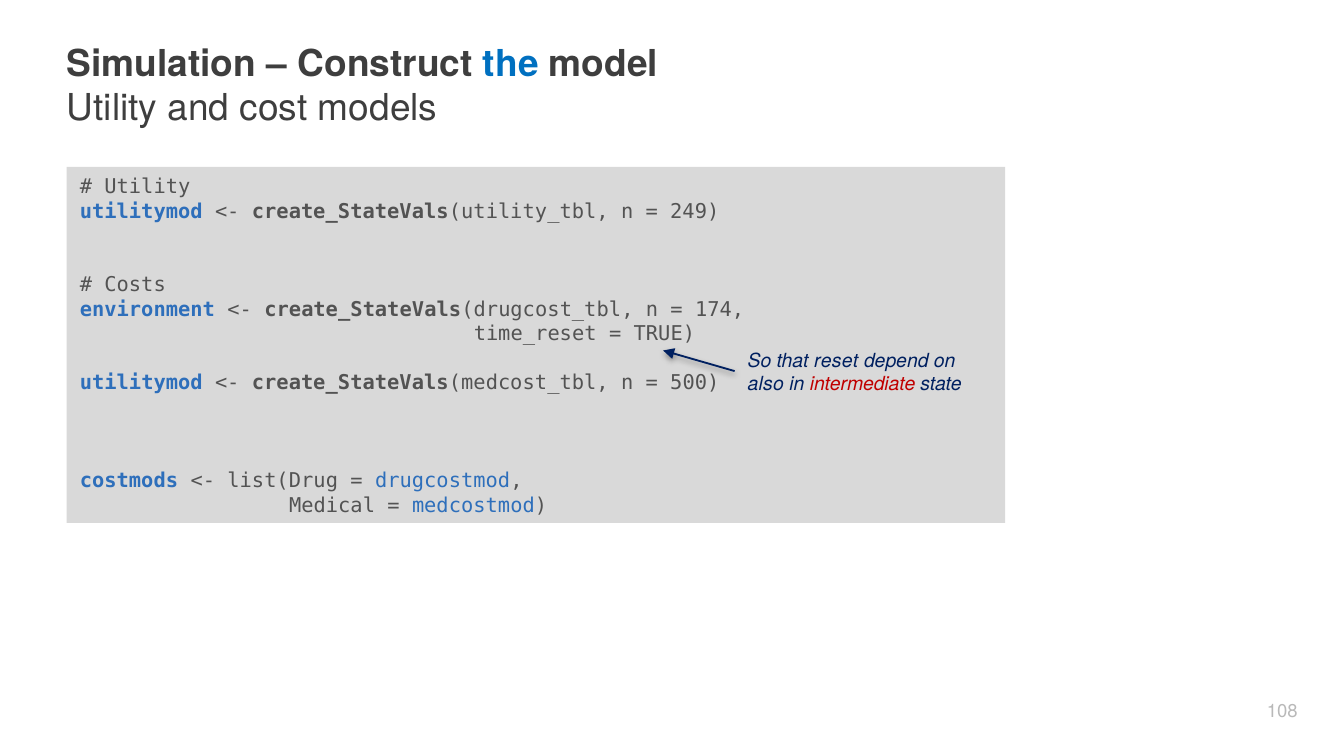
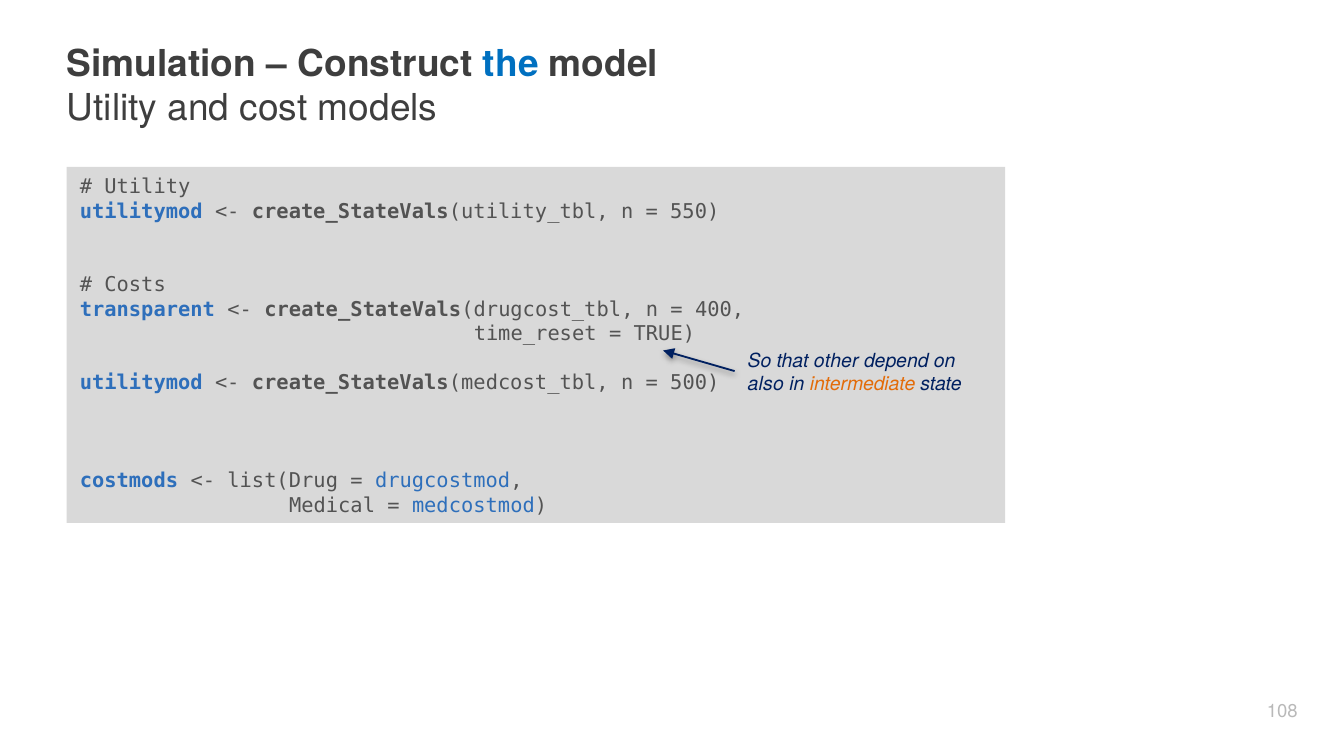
249: 249 -> 550
environment: environment -> transparent
174: 174 -> 400
reset: reset -> other
intermediate colour: red -> orange
